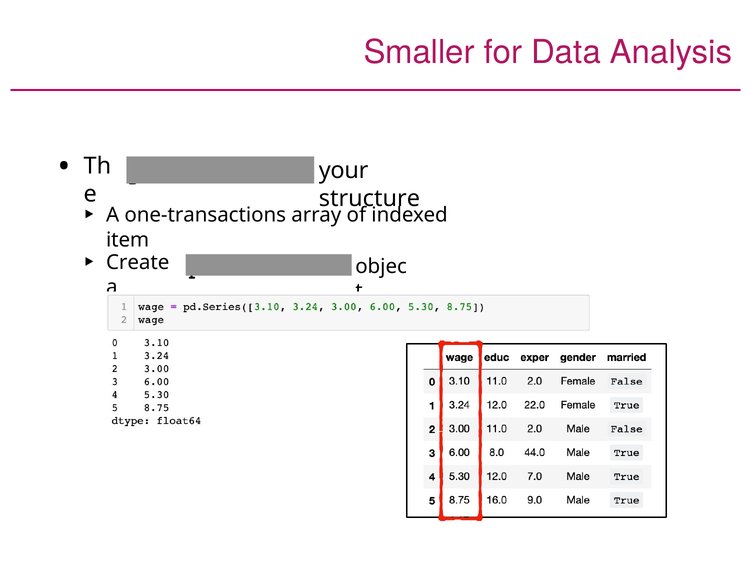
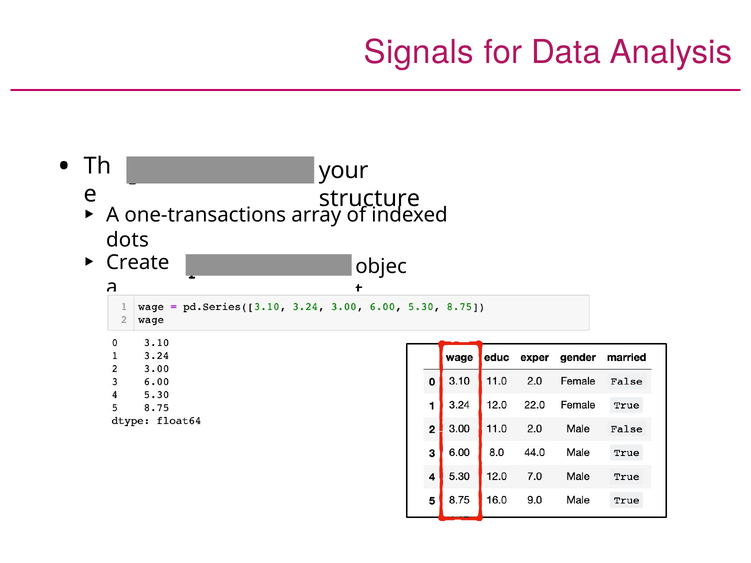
Smaller: Smaller -> Signals
item: item -> dots
